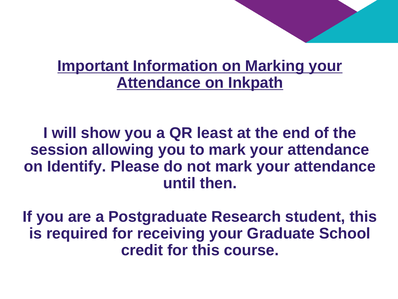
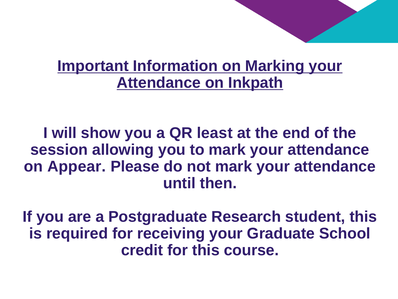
Identify: Identify -> Appear
